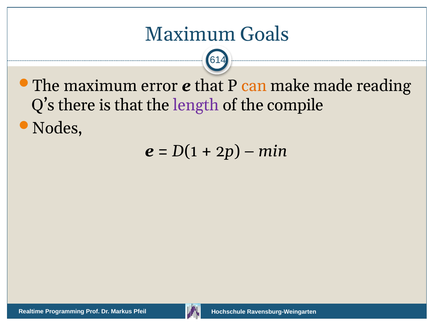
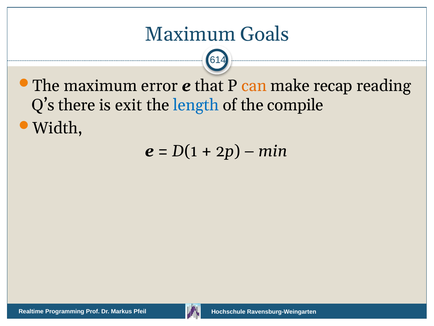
made: made -> recap
is that: that -> exit
length colour: purple -> blue
Nodes: Nodes -> Width
